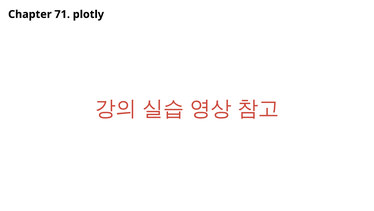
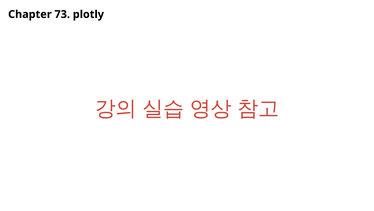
71: 71 -> 73
